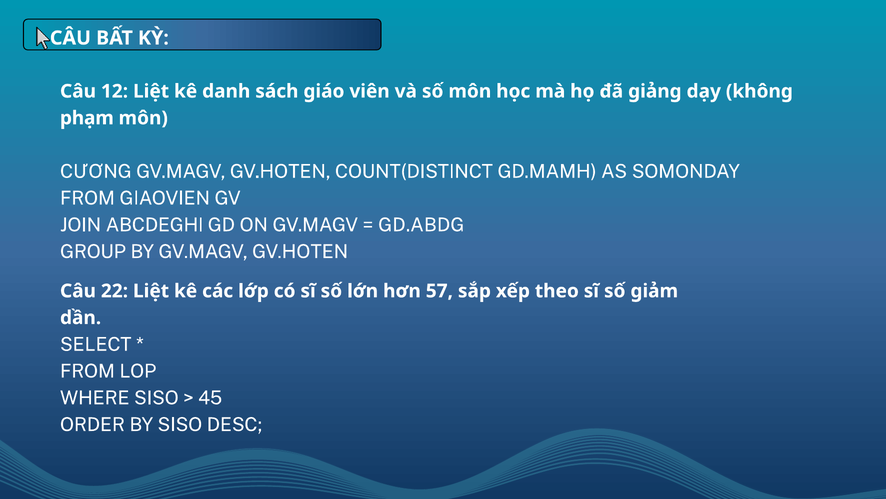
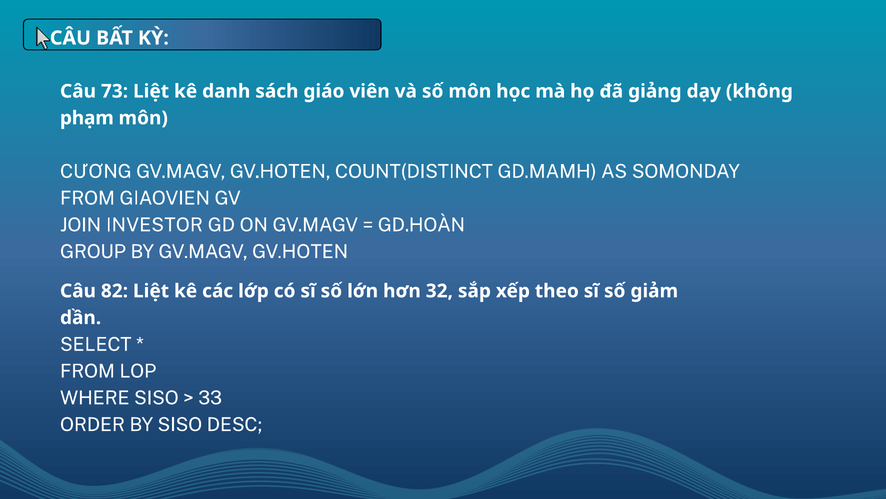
12: 12 -> 73
ABCDEGHI: ABCDEGHI -> INVESTOR
GD.ABDG: GD.ABDG -> GD.HOÀN
22: 22 -> 82
57: 57 -> 32
45: 45 -> 33
